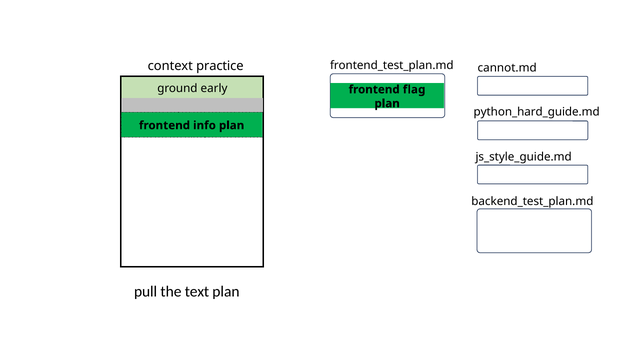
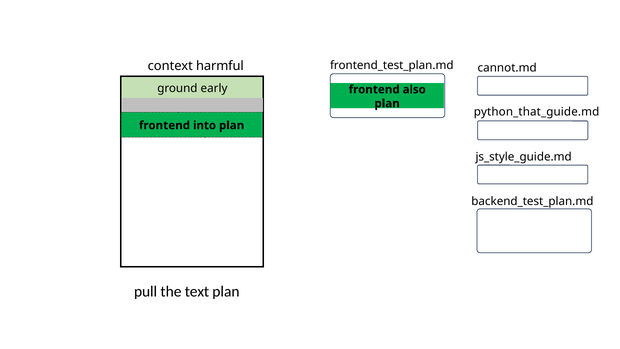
practice: practice -> harmful
flag: flag -> also
python_hard_guide.md: python_hard_guide.md -> python_that_guide.md
info: info -> into
